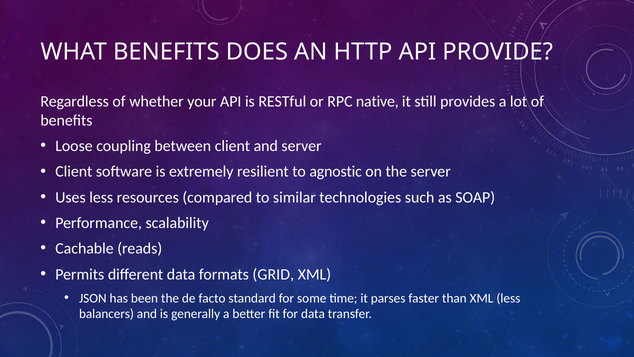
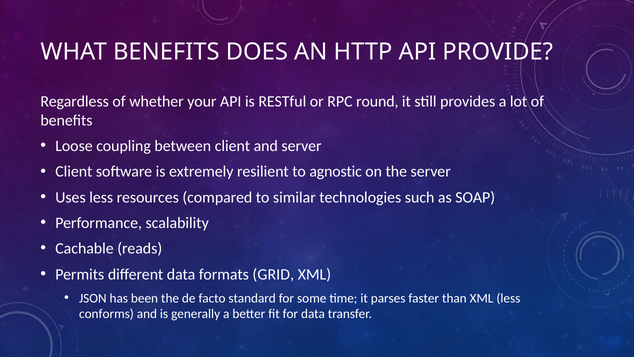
native: native -> round
balancers: balancers -> conforms
